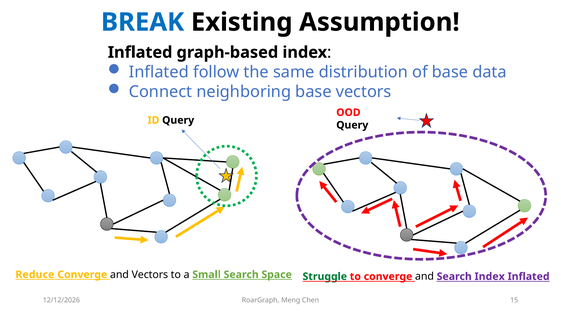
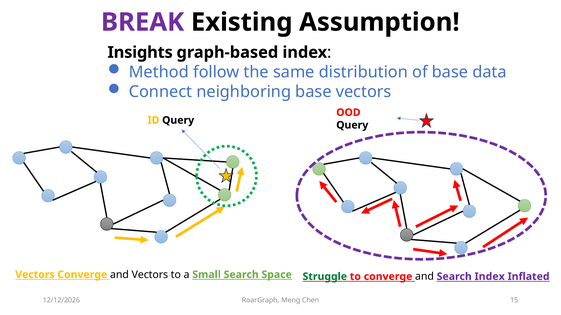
BREAK colour: blue -> purple
Inflated at (140, 52): Inflated -> Insights
Inflated at (159, 72): Inflated -> Method
Reduce at (35, 275): Reduce -> Vectors
